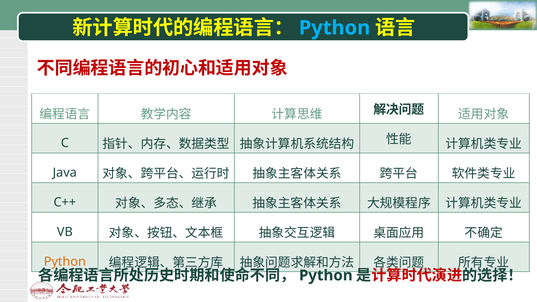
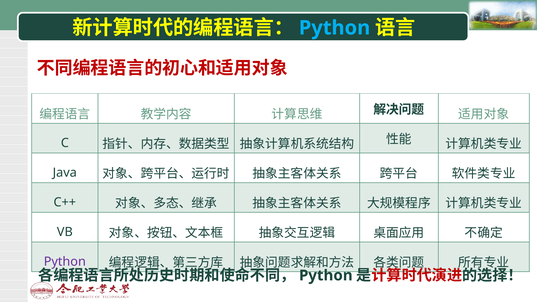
Python at (65, 262) colour: orange -> purple
